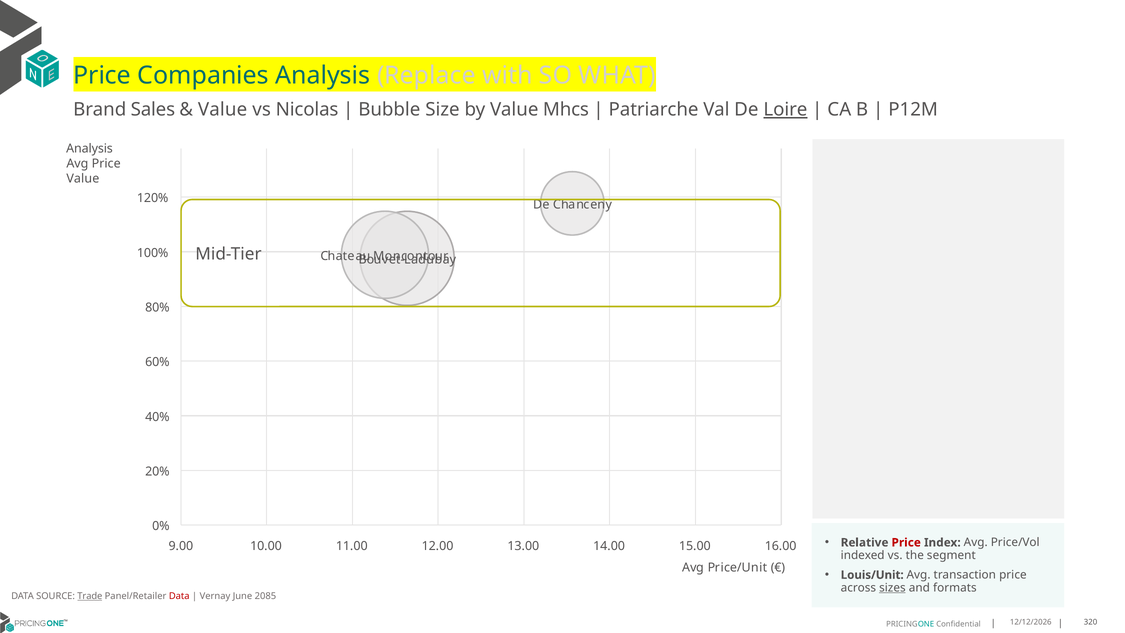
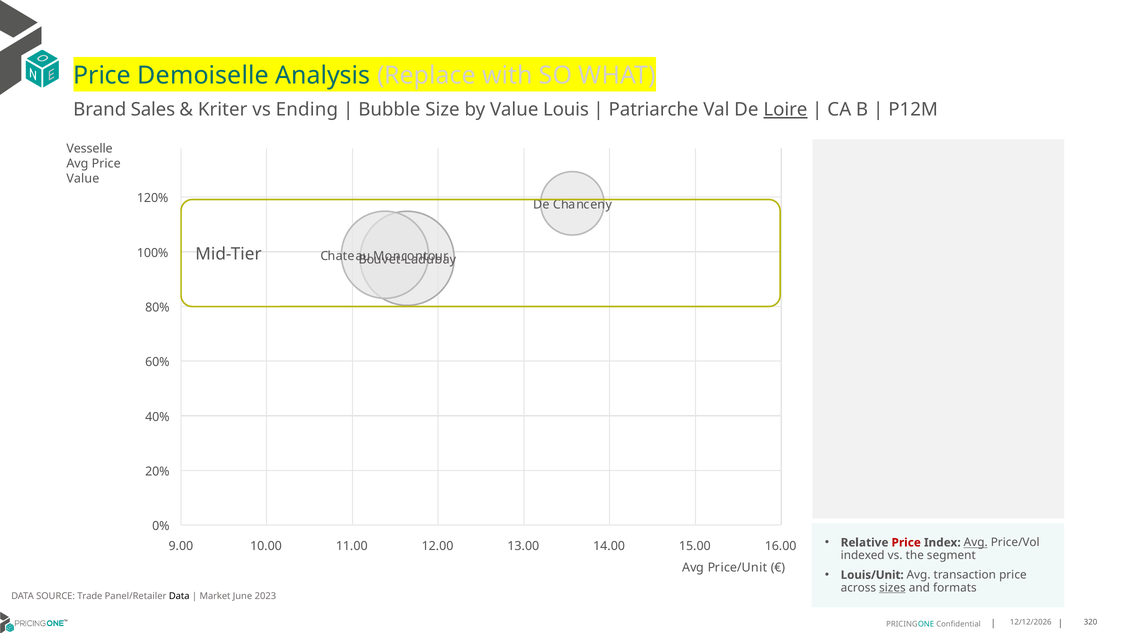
Companies: Companies -> Demoiselle
Value at (223, 110): Value -> Kriter
Nicolas: Nicolas -> Ending
Mhcs: Mhcs -> Louis
Analysis at (90, 149): Analysis -> Vesselle
Avg at (976, 542) underline: none -> present
Trade underline: present -> none
Data at (179, 596) colour: red -> black
Vernay: Vernay -> Market
2085: 2085 -> 2023
